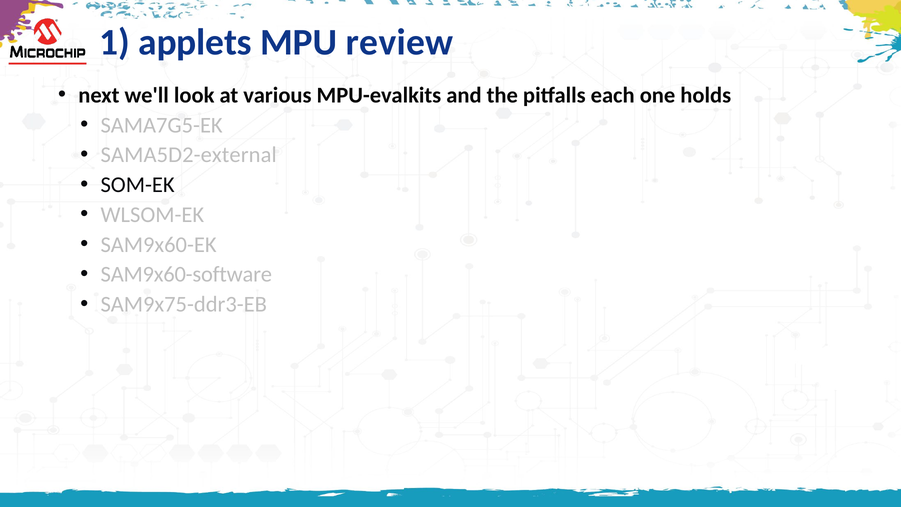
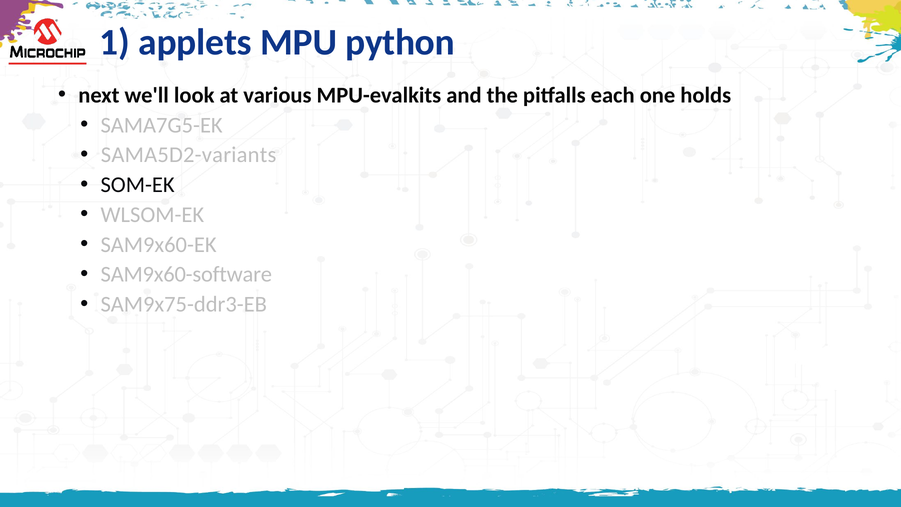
review: review -> python
SAMA5D2-external: SAMA5D2-external -> SAMA5D2-variants
